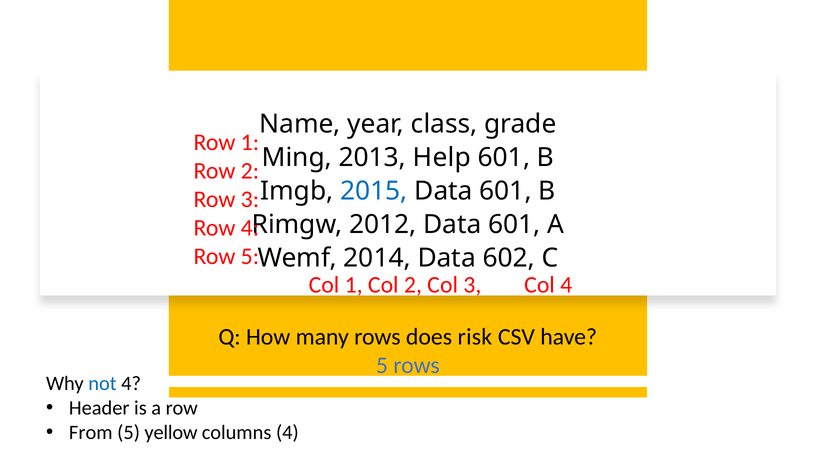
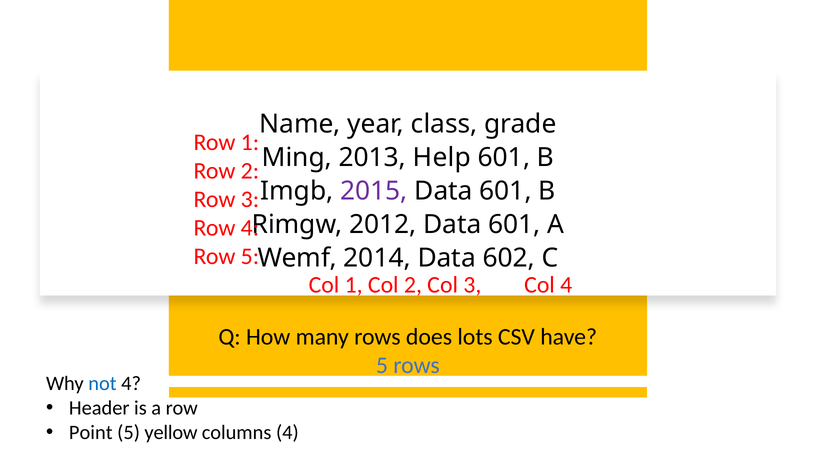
2015 colour: blue -> purple
risk: risk -> lots
From: From -> Point
